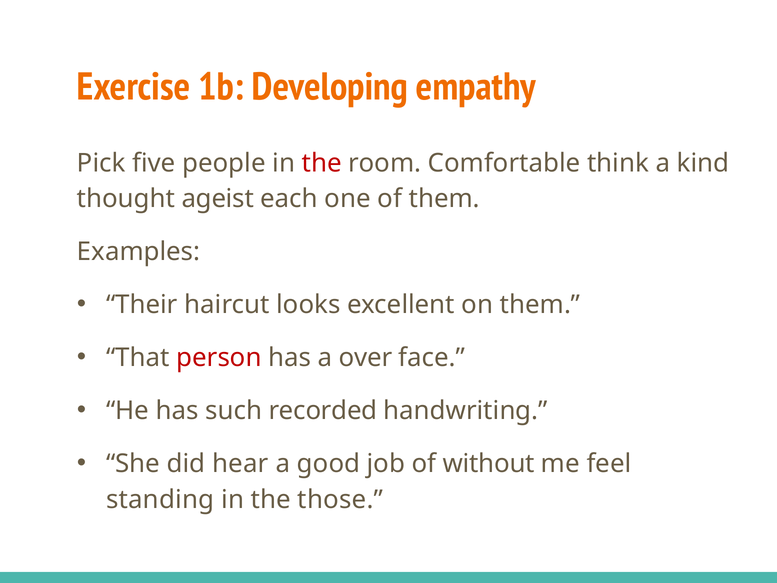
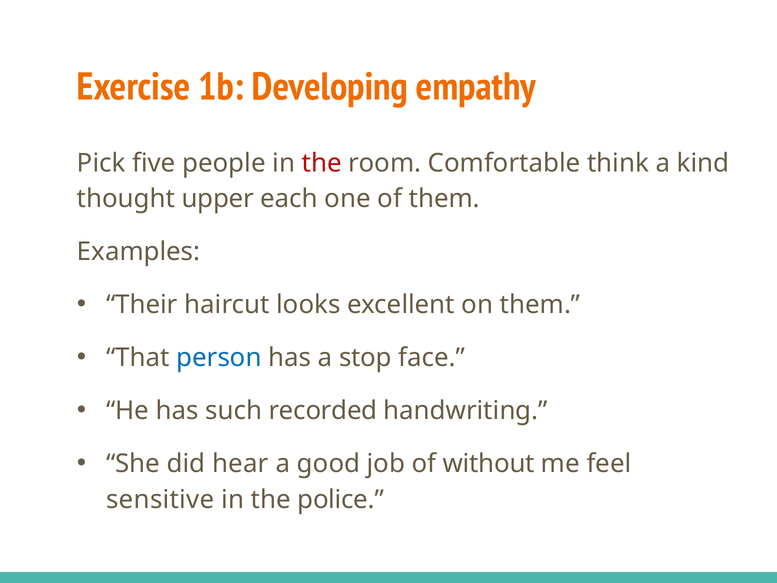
ageist: ageist -> upper
person colour: red -> blue
over: over -> stop
standing: standing -> sensitive
those: those -> police
